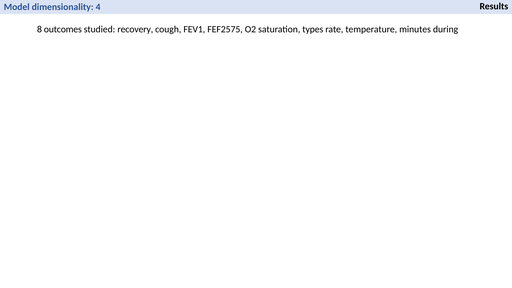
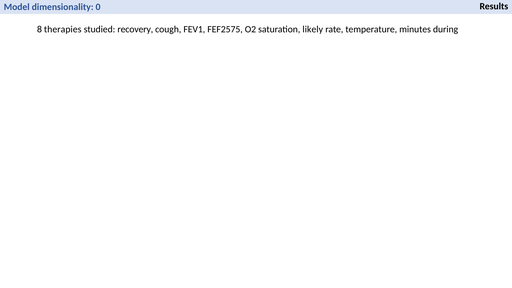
4: 4 -> 0
outcomes: outcomes -> therapies
types: types -> likely
